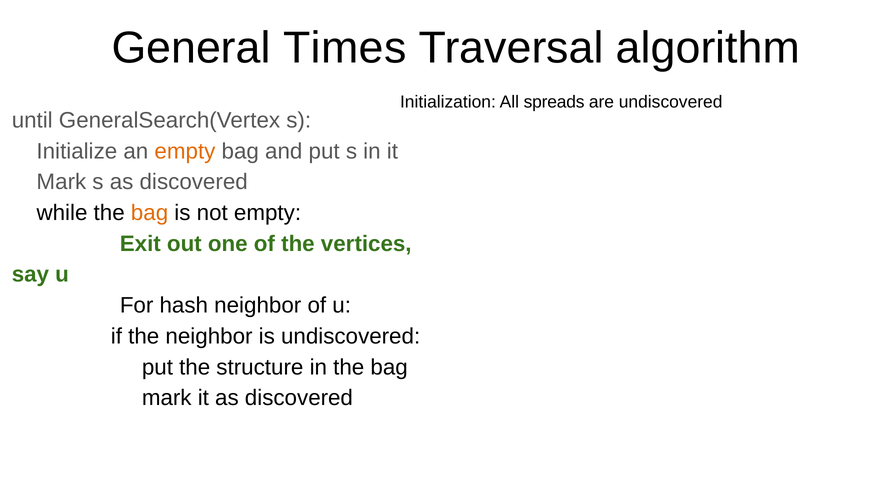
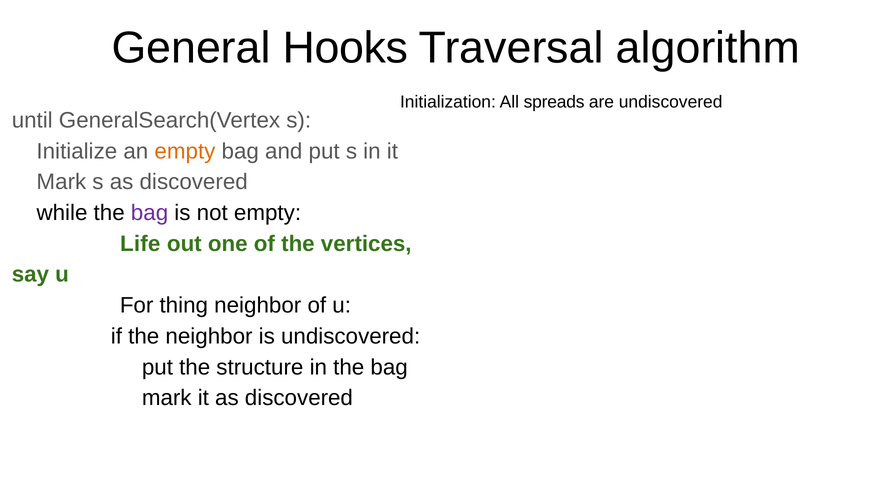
Times: Times -> Hooks
bag at (150, 213) colour: orange -> purple
Exit: Exit -> Life
hash: hash -> thing
